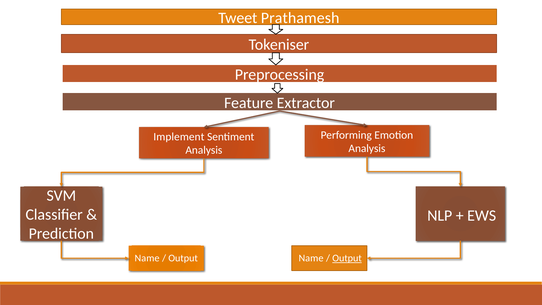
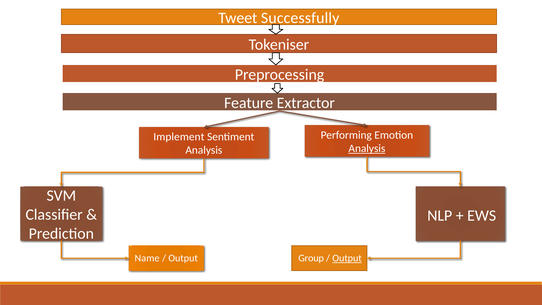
Prathamesh: Prathamesh -> Successfully
Analysis at (367, 148) underline: none -> present
Output Name: Name -> Group
